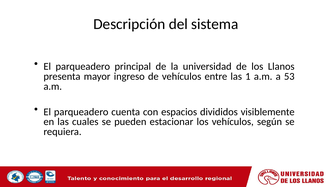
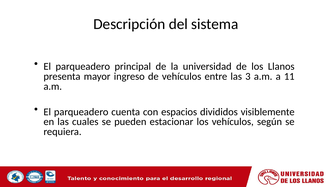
1: 1 -> 3
53: 53 -> 11
